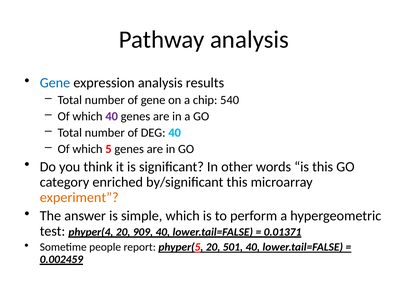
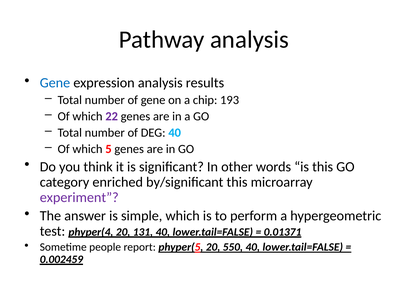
540: 540 -> 193
which 40: 40 -> 22
experiment colour: orange -> purple
909: 909 -> 131
501: 501 -> 550
